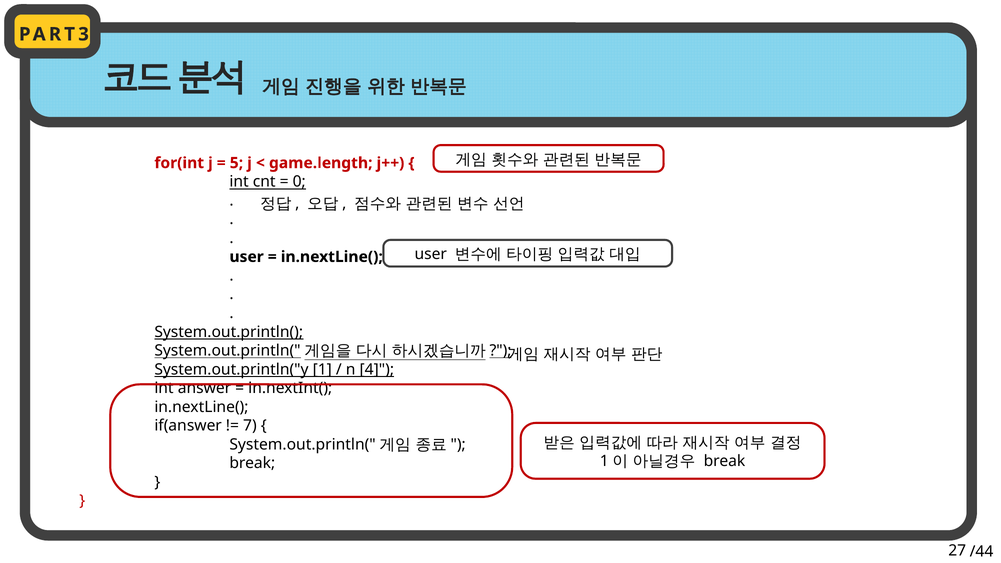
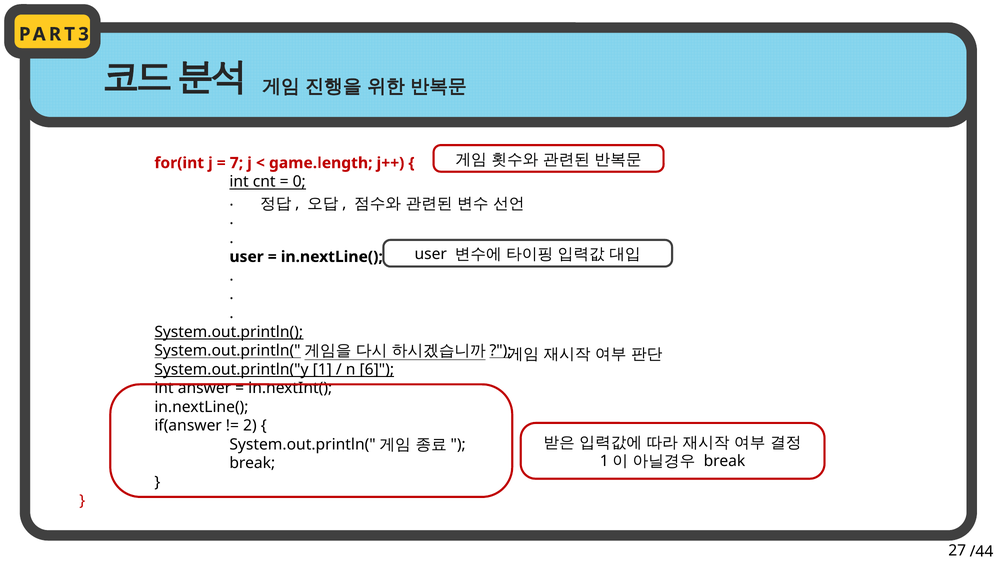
5: 5 -> 7
4: 4 -> 6
7: 7 -> 2
